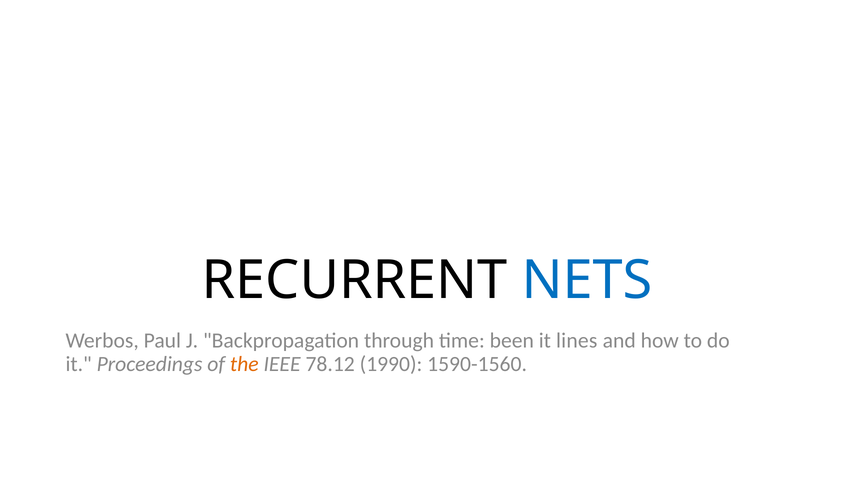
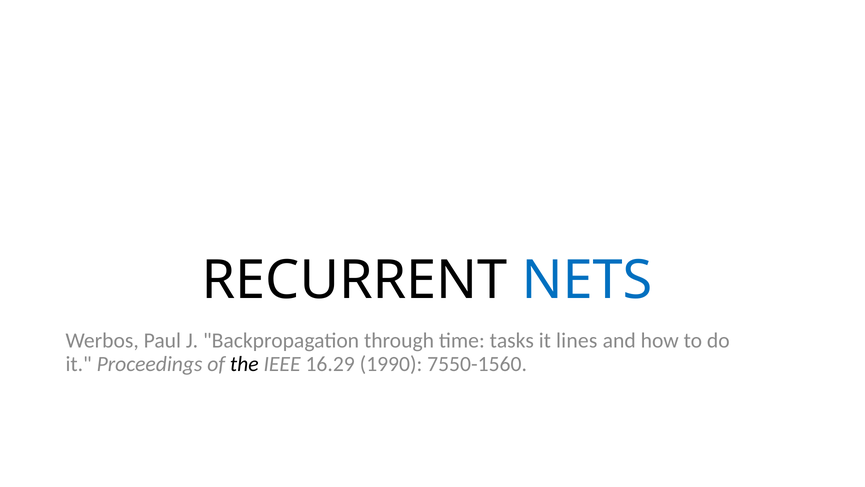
been: been -> tasks
the colour: orange -> black
78.12: 78.12 -> 16.29
1590-1560: 1590-1560 -> 7550-1560
